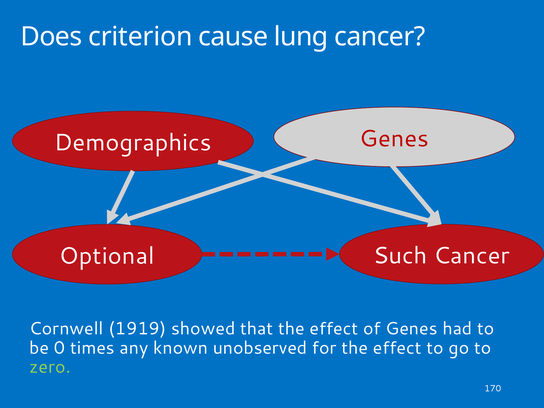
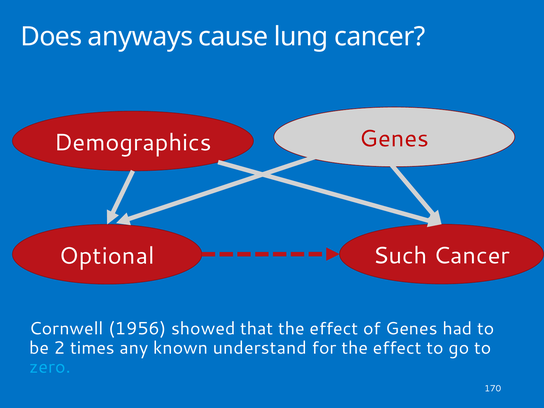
criterion: criterion -> anyways
1919: 1919 -> 1956
0: 0 -> 2
unobserved: unobserved -> understand
zero colour: light green -> light blue
